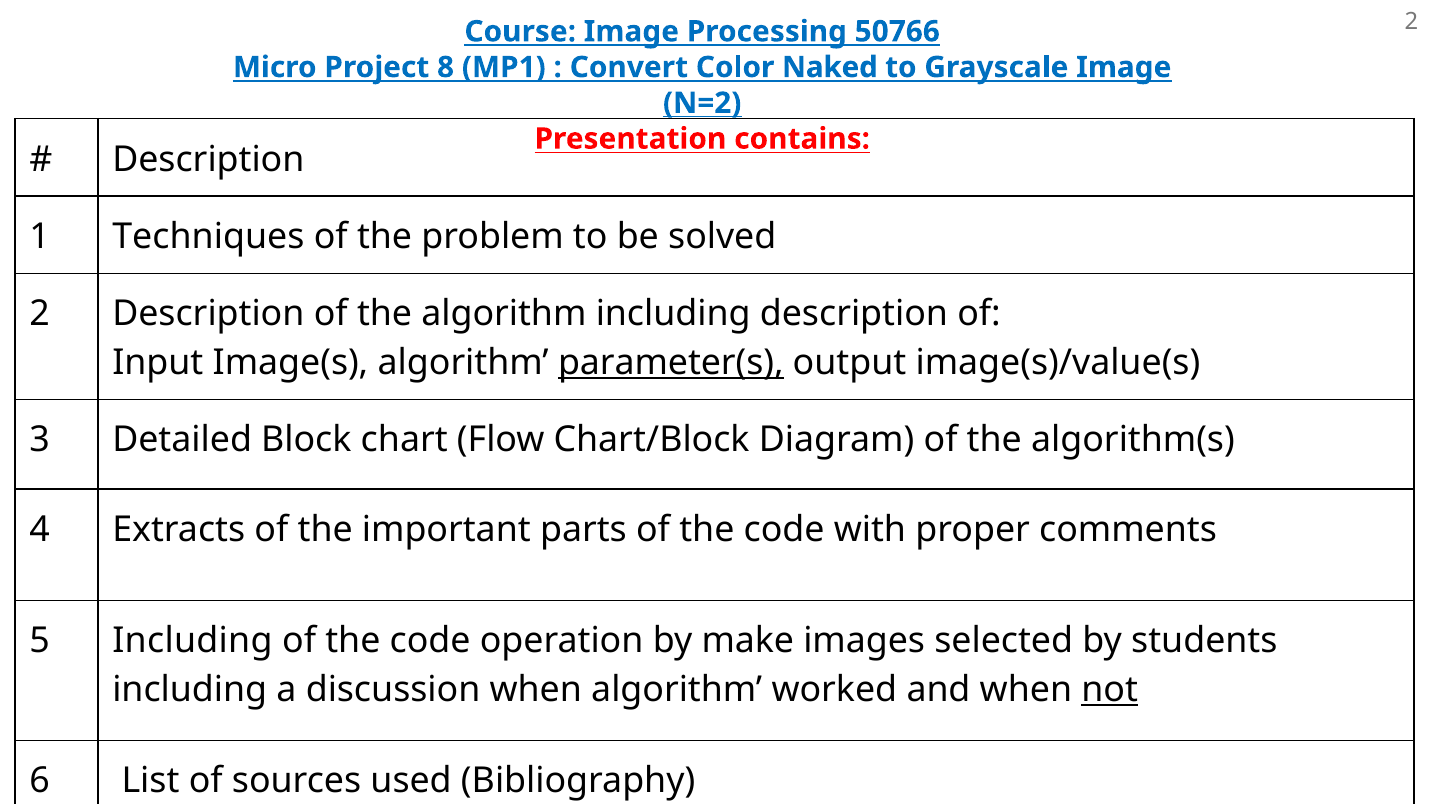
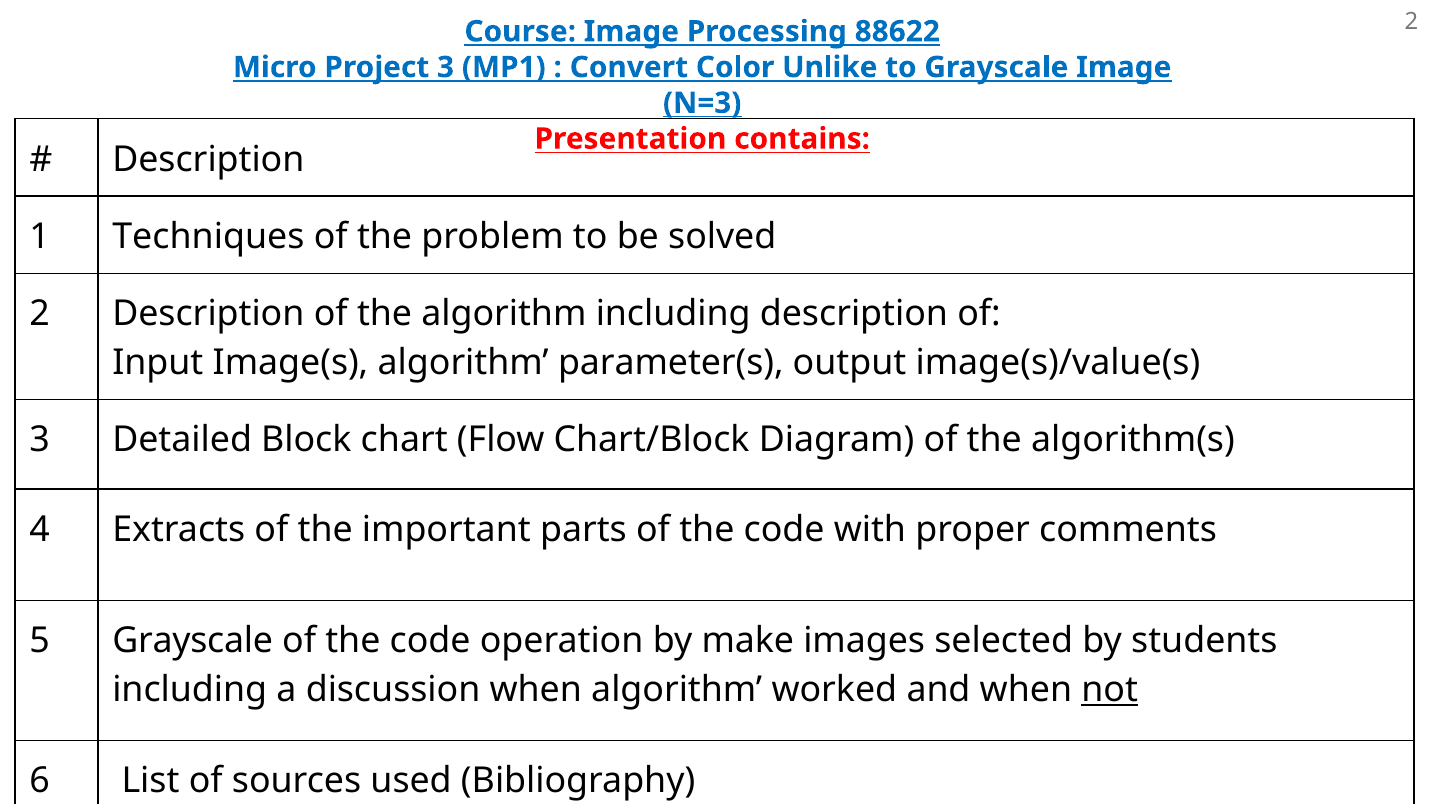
50766: 50766 -> 88622
Project 8: 8 -> 3
Naked: Naked -> Unlike
N=2: N=2 -> N=3
parameter(s underline: present -> none
5 Including: Including -> Grayscale
